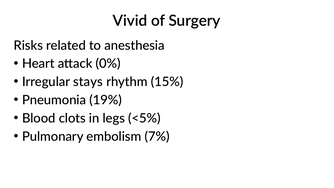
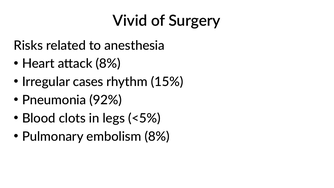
attack 0%: 0% -> 8%
stays: stays -> cases
19%: 19% -> 92%
embolism 7%: 7% -> 8%
